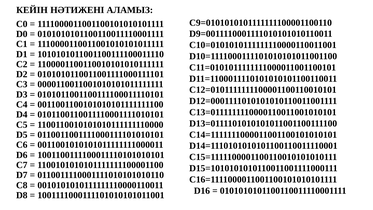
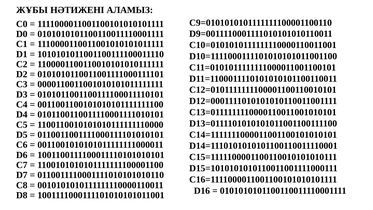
КЕЙІН: КЕЙІН -> ЖҰБЫ
